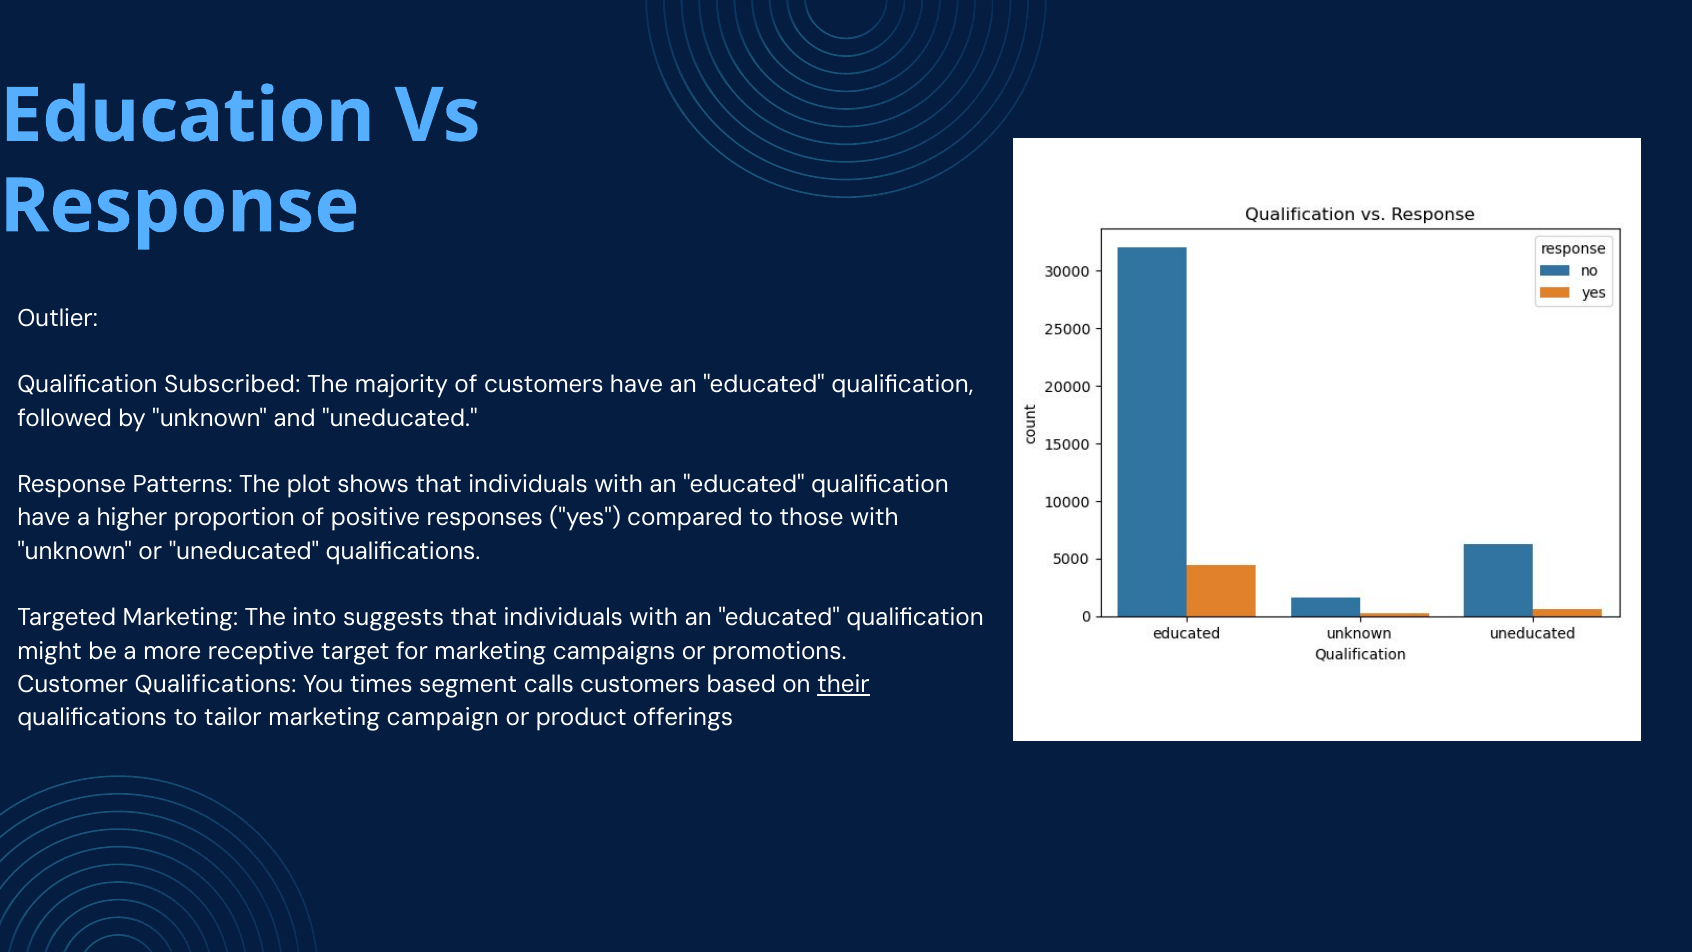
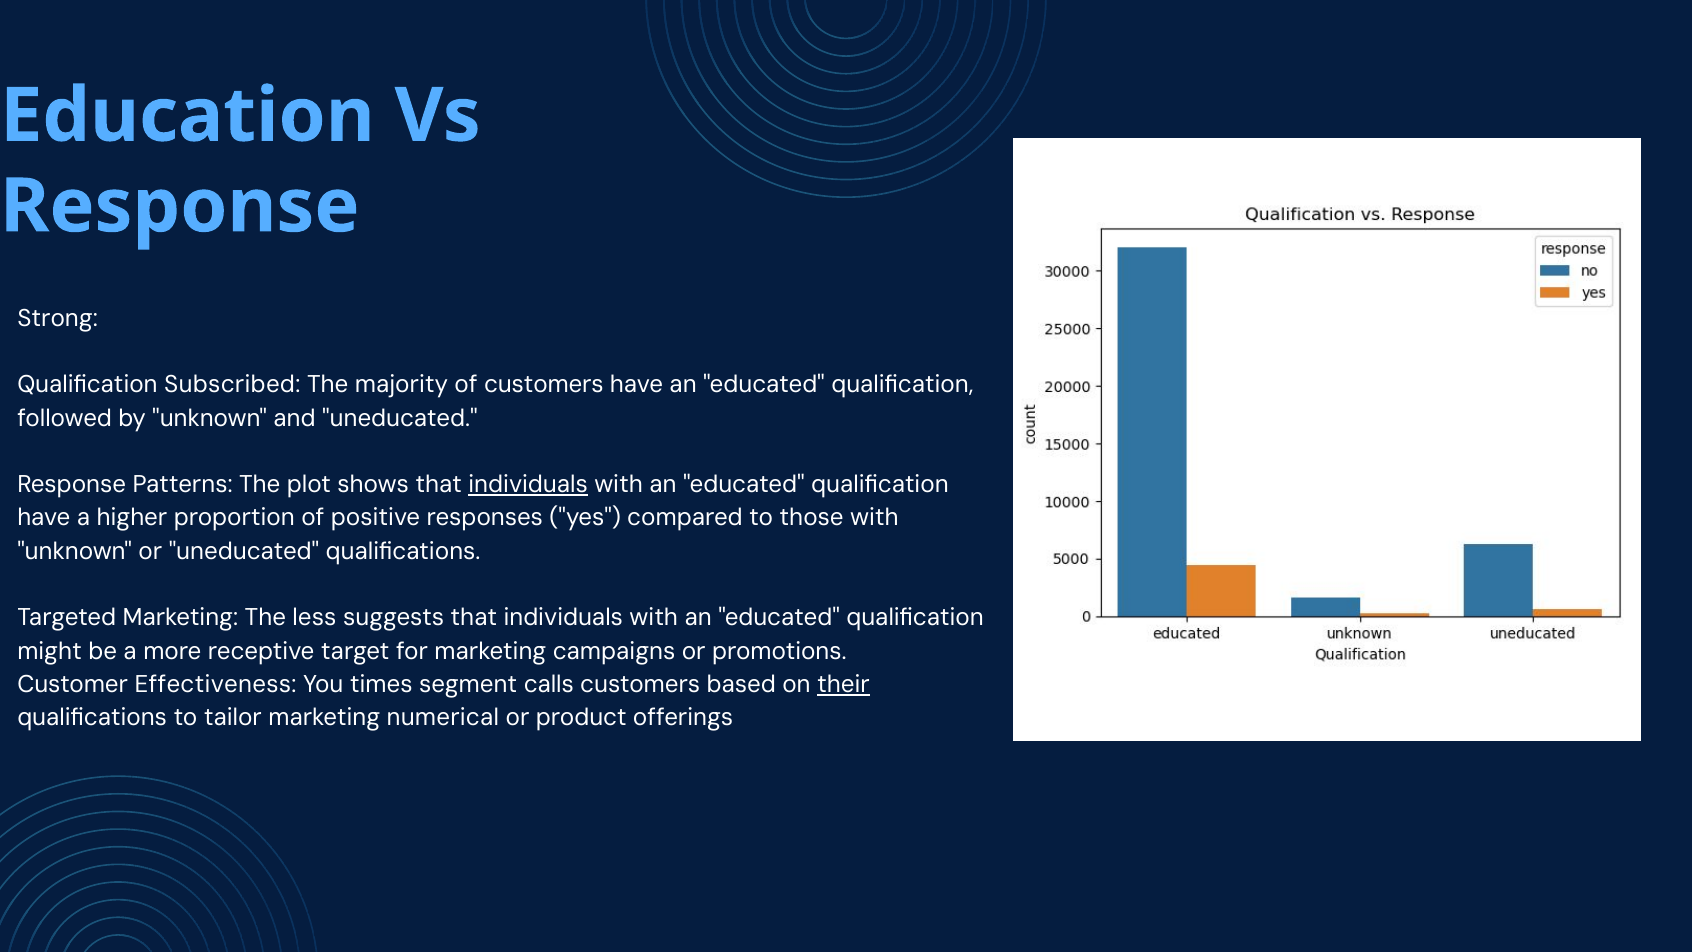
Outlier: Outlier -> Strong
individuals at (528, 485) underline: none -> present
into: into -> less
Customer Qualifications: Qualifications -> Effectiveness
campaign: campaign -> numerical
